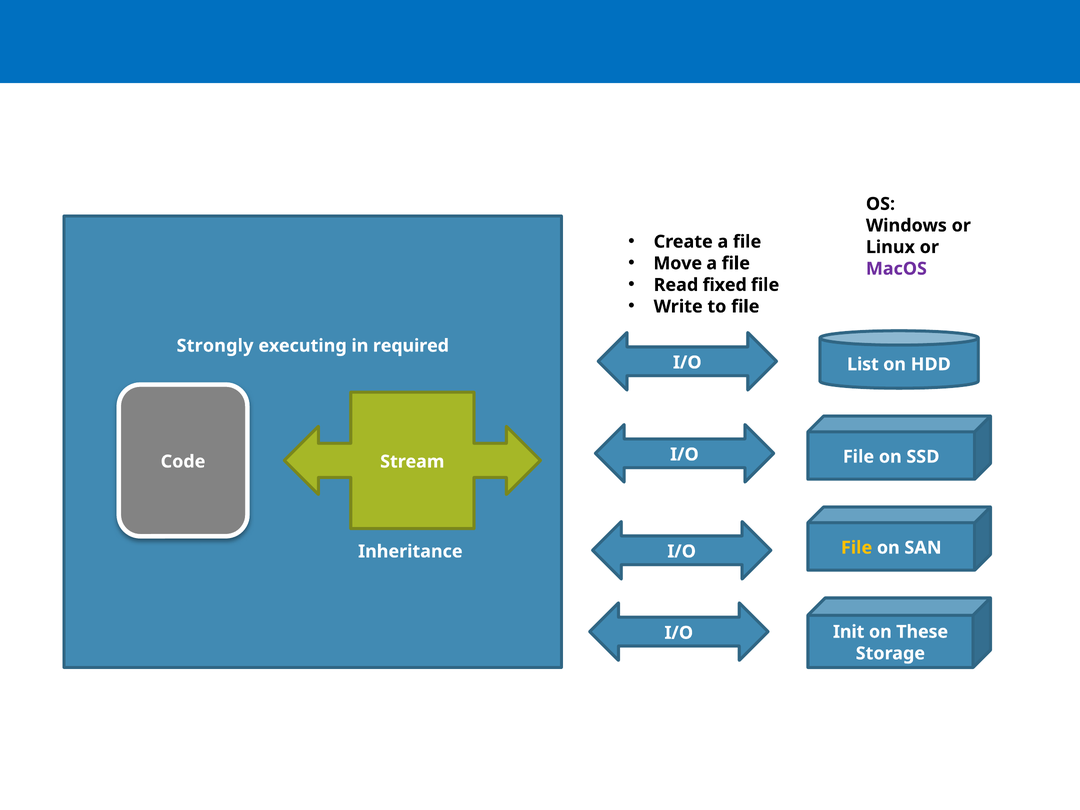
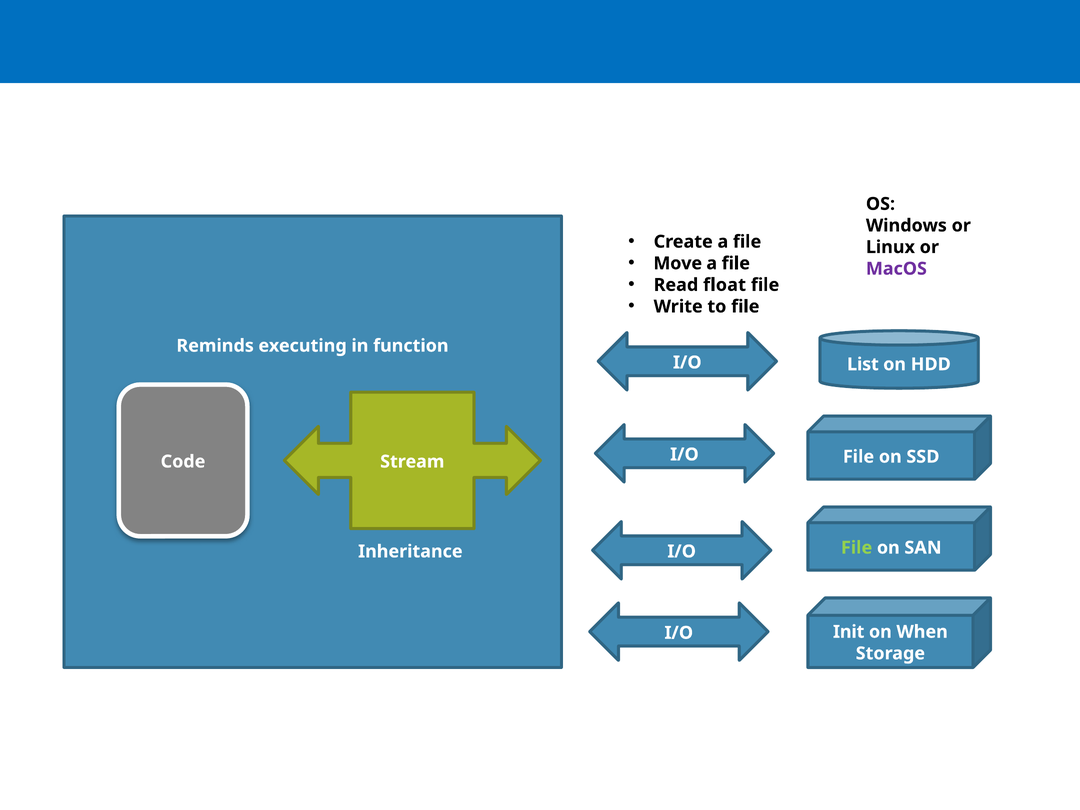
fixed: fixed -> float
Strongly: Strongly -> Reminds
required: required -> function
File at (857, 548) colour: yellow -> light green
These: These -> When
